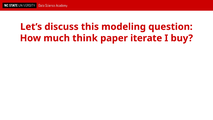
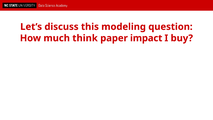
iterate: iterate -> impact
